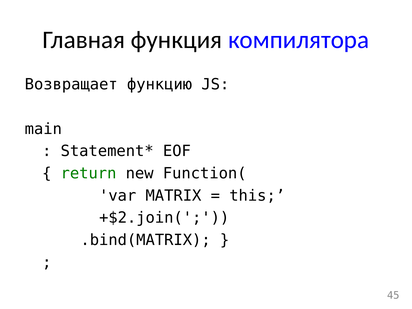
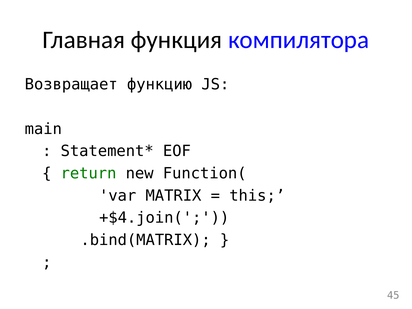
+$2.join(: +$2.join( -> +$4.join(
